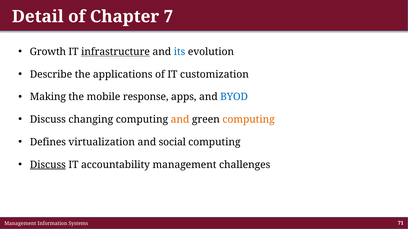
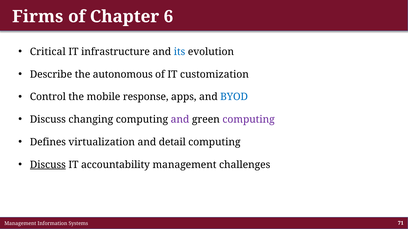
Detail: Detail -> Firms
7: 7 -> 6
Growth: Growth -> Critical
infrastructure underline: present -> none
applications: applications -> autonomous
Making: Making -> Control
and at (180, 120) colour: orange -> purple
computing at (249, 120) colour: orange -> purple
social: social -> detail
